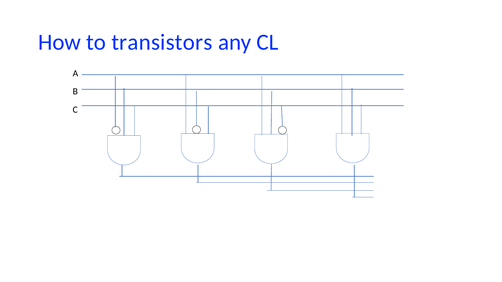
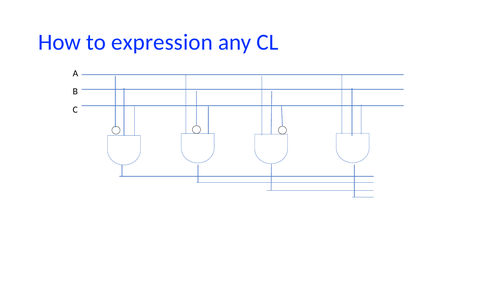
transistors: transistors -> expression
